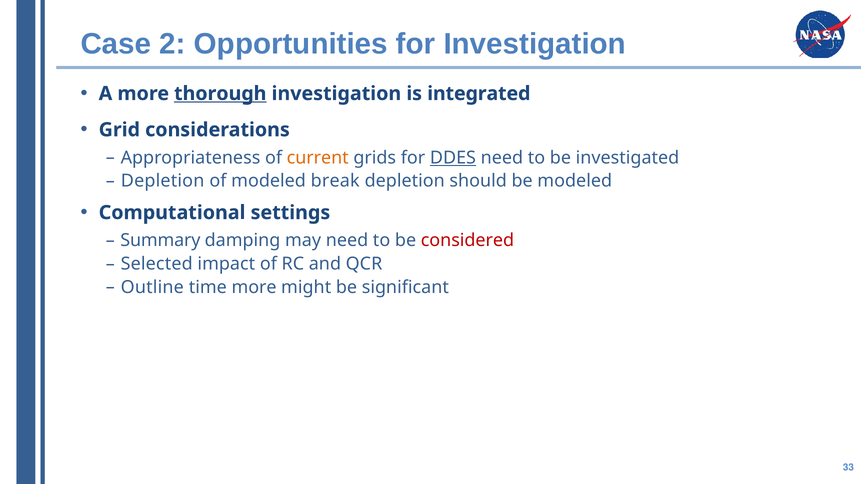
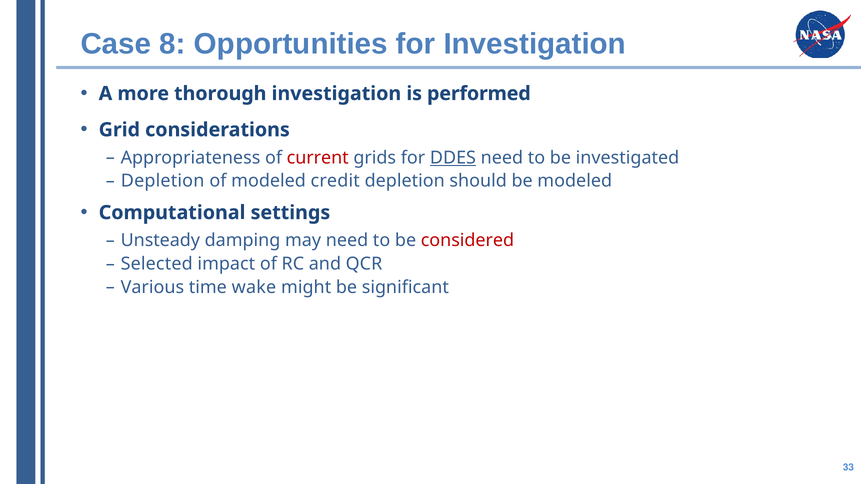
2: 2 -> 8
thorough underline: present -> none
integrated: integrated -> performed
current colour: orange -> red
break: break -> credit
Summary: Summary -> Unsteady
Outline: Outline -> Various
time more: more -> wake
